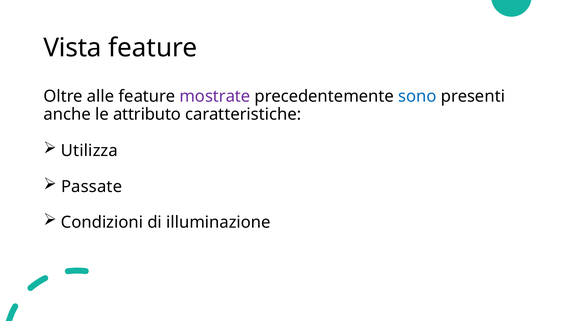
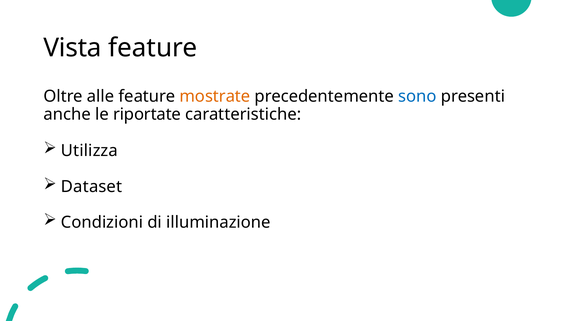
mostrate colour: purple -> orange
attributo: attributo -> riportate
Passate: Passate -> Dataset
